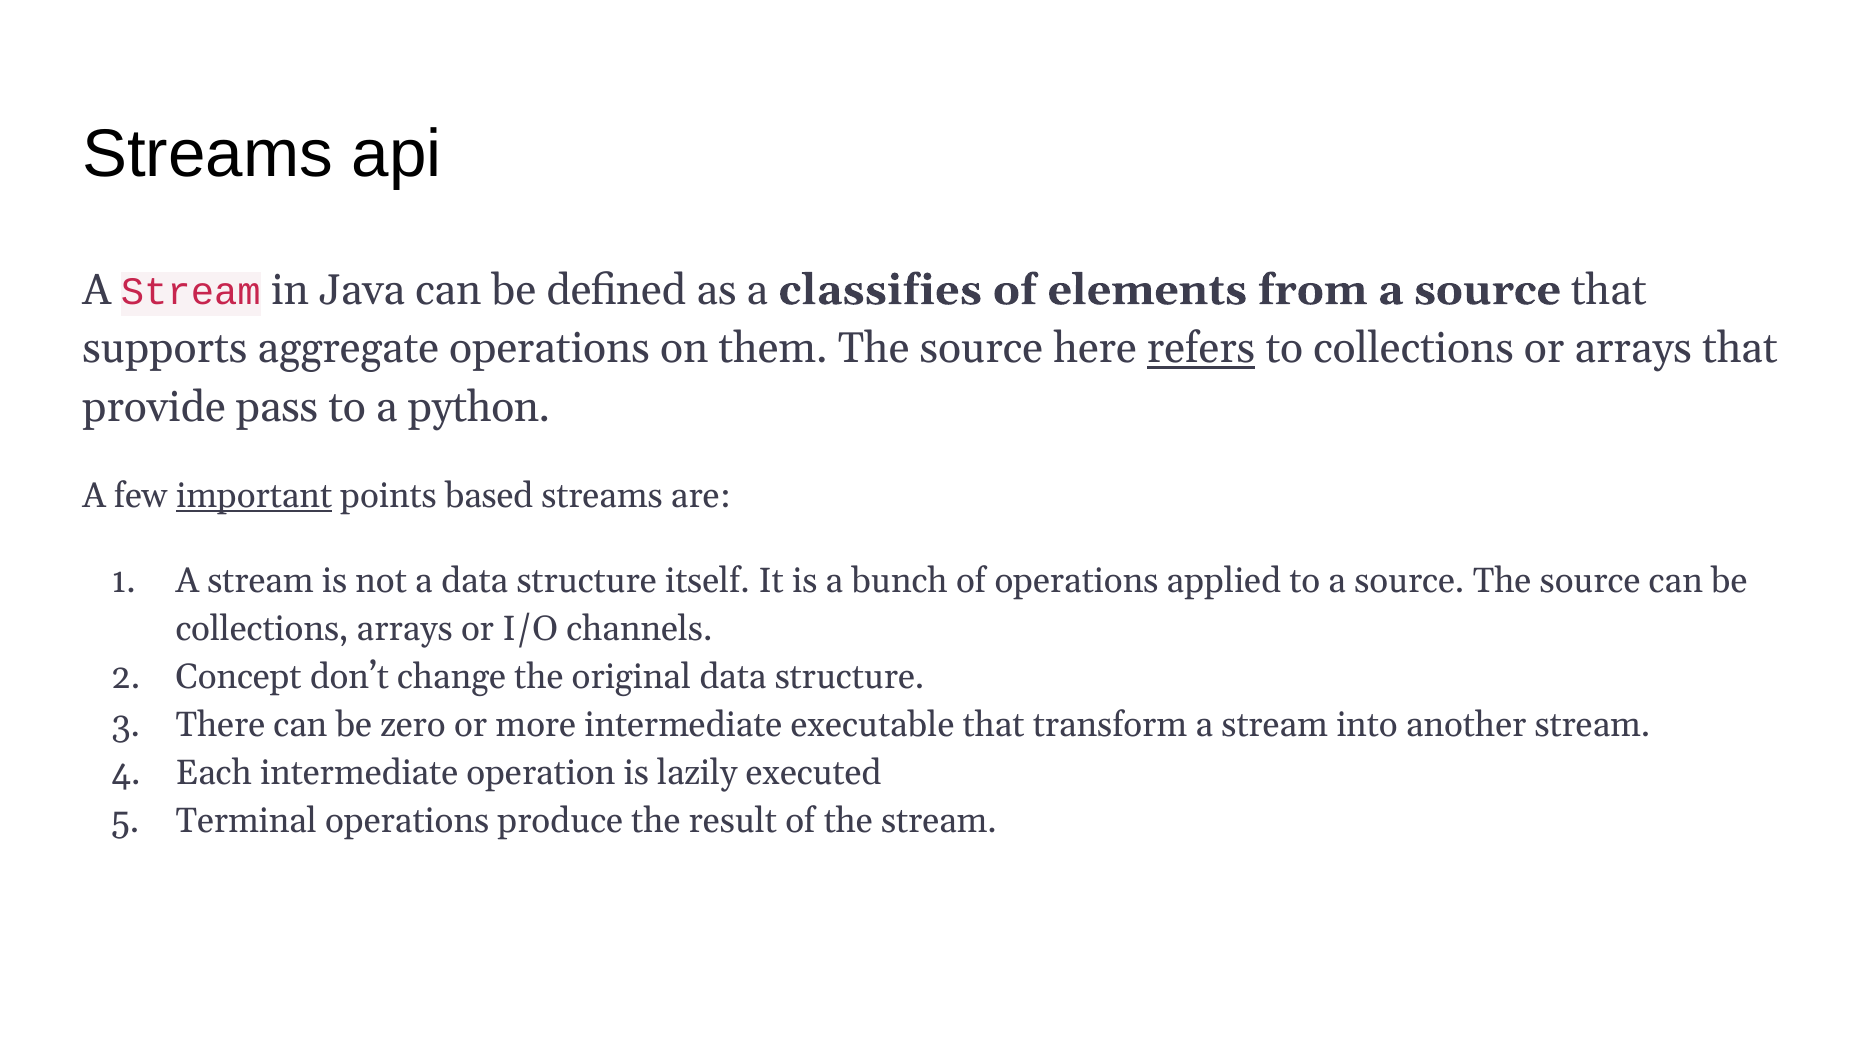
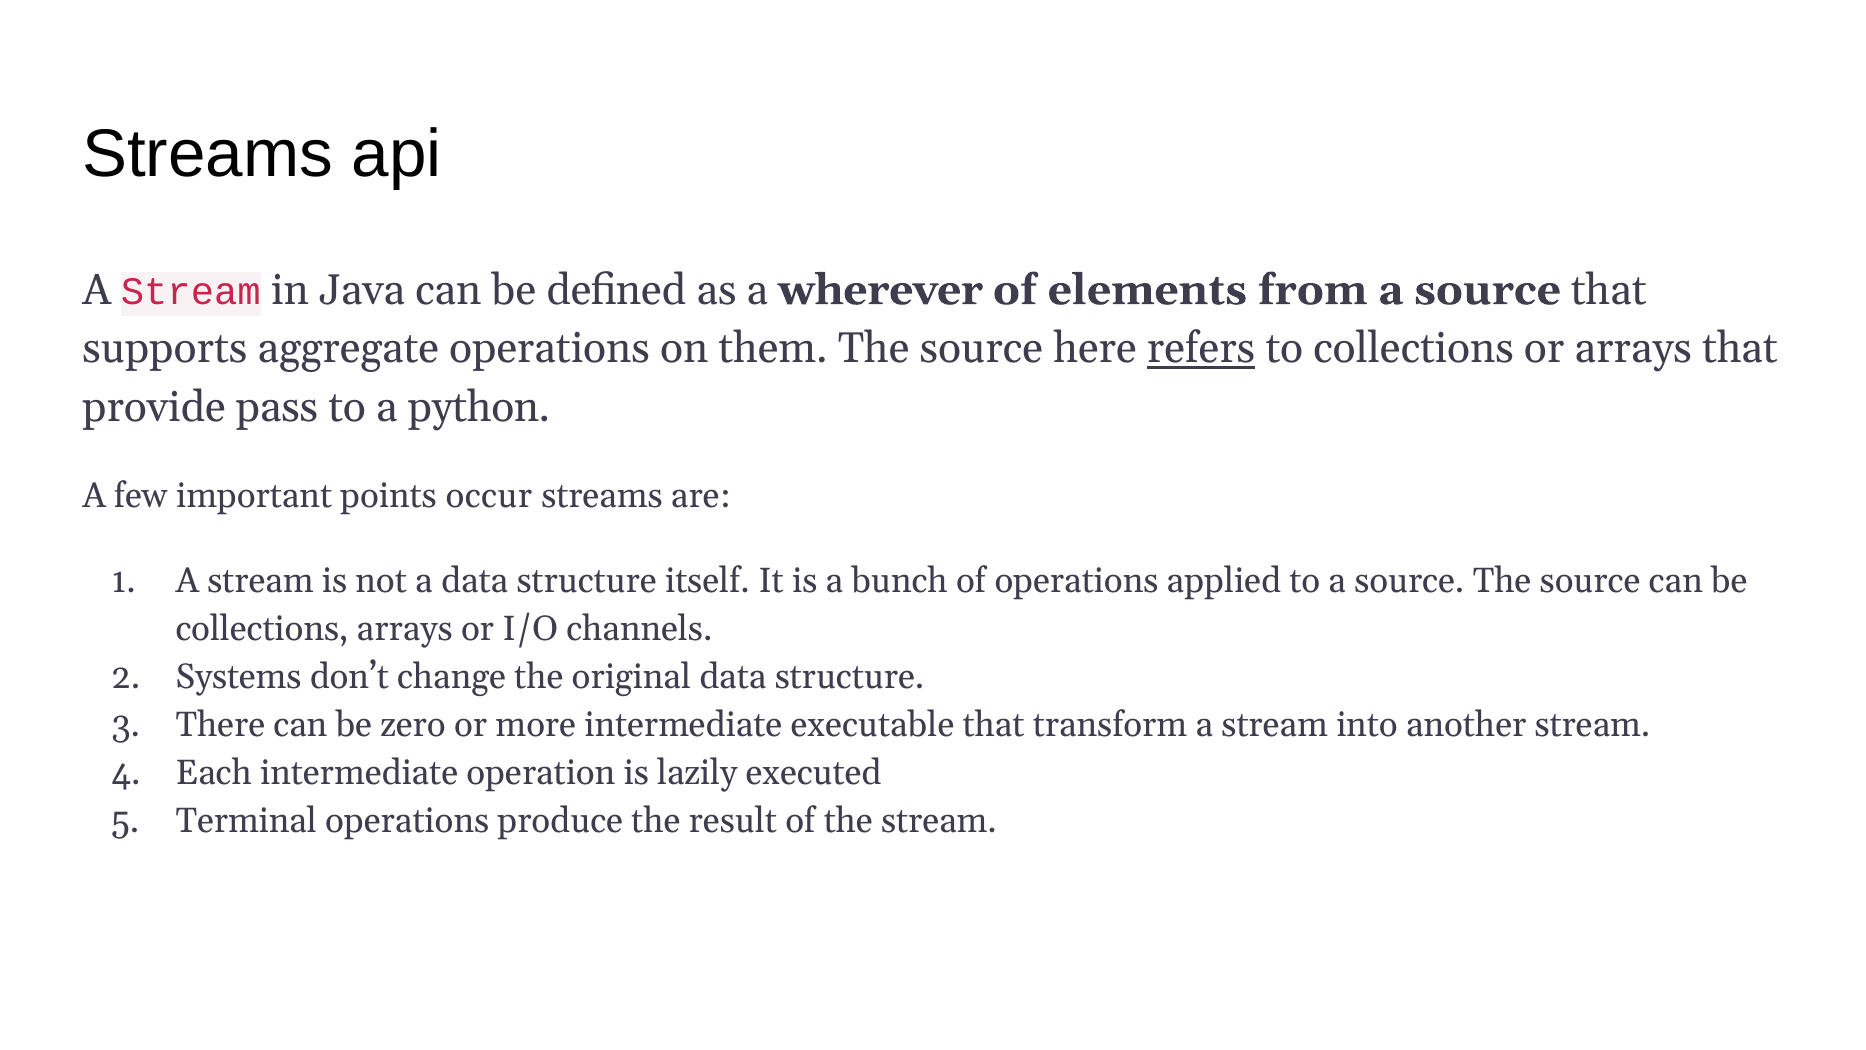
classifies: classifies -> wherever
important underline: present -> none
based: based -> occur
Concept: Concept -> Systems
